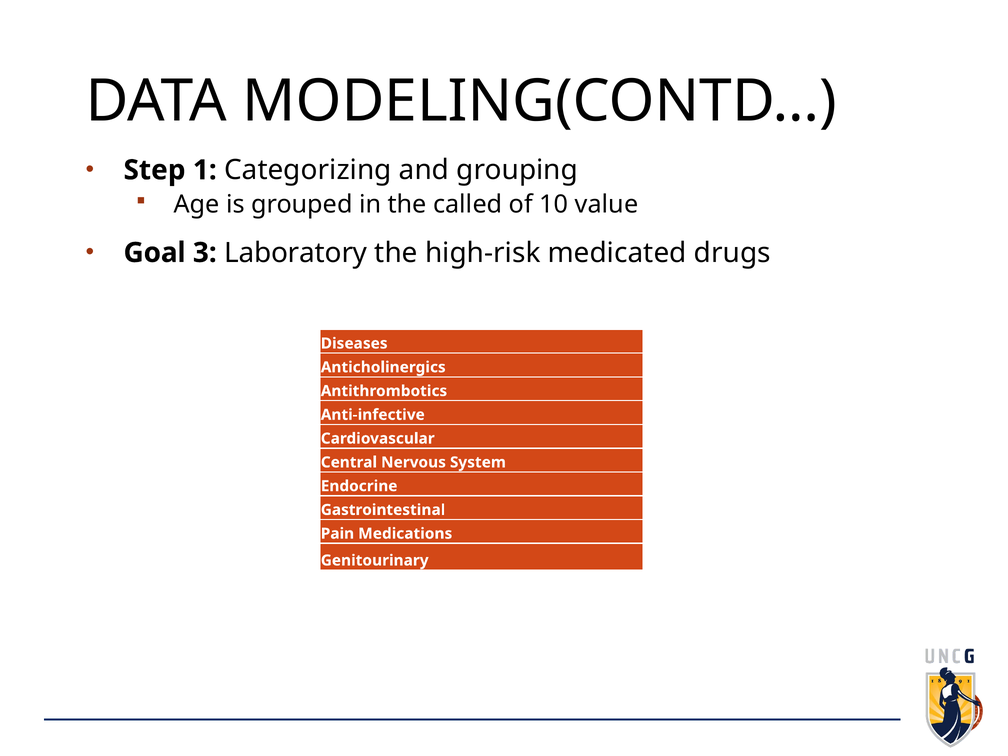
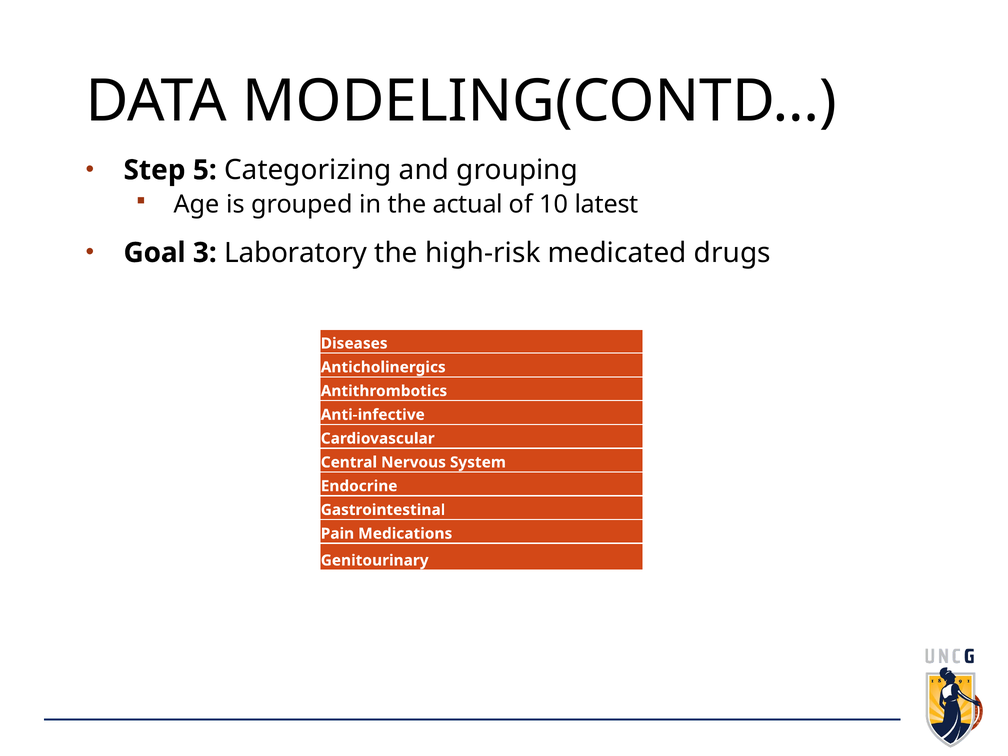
1: 1 -> 5
called: called -> actual
value: value -> latest
